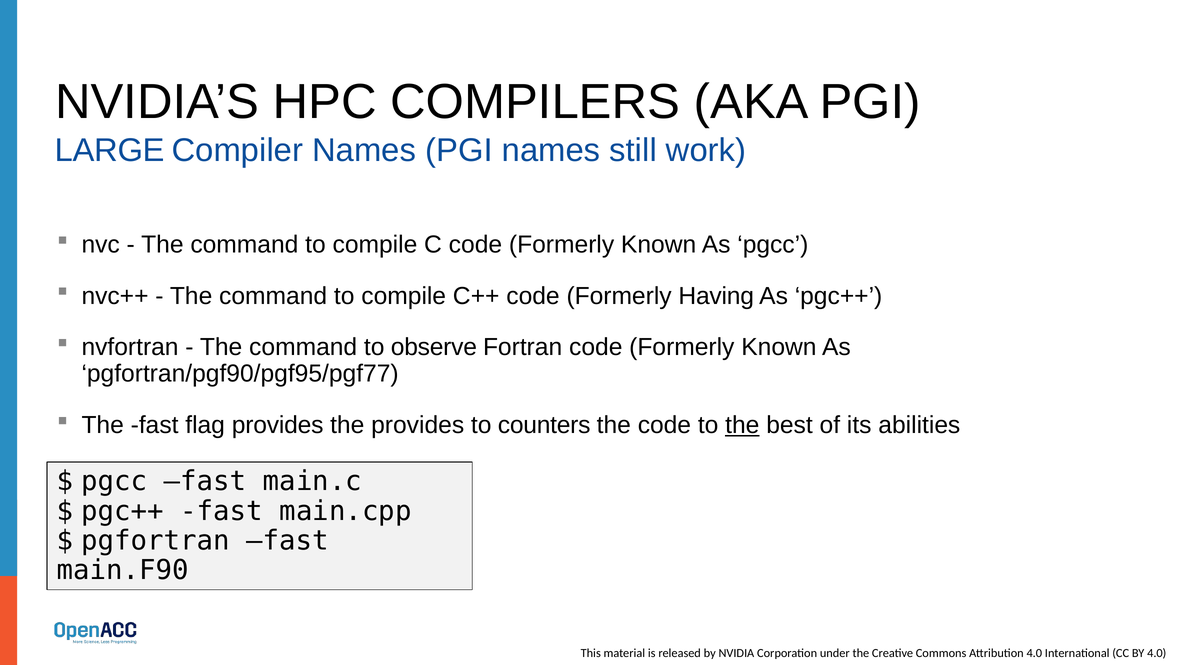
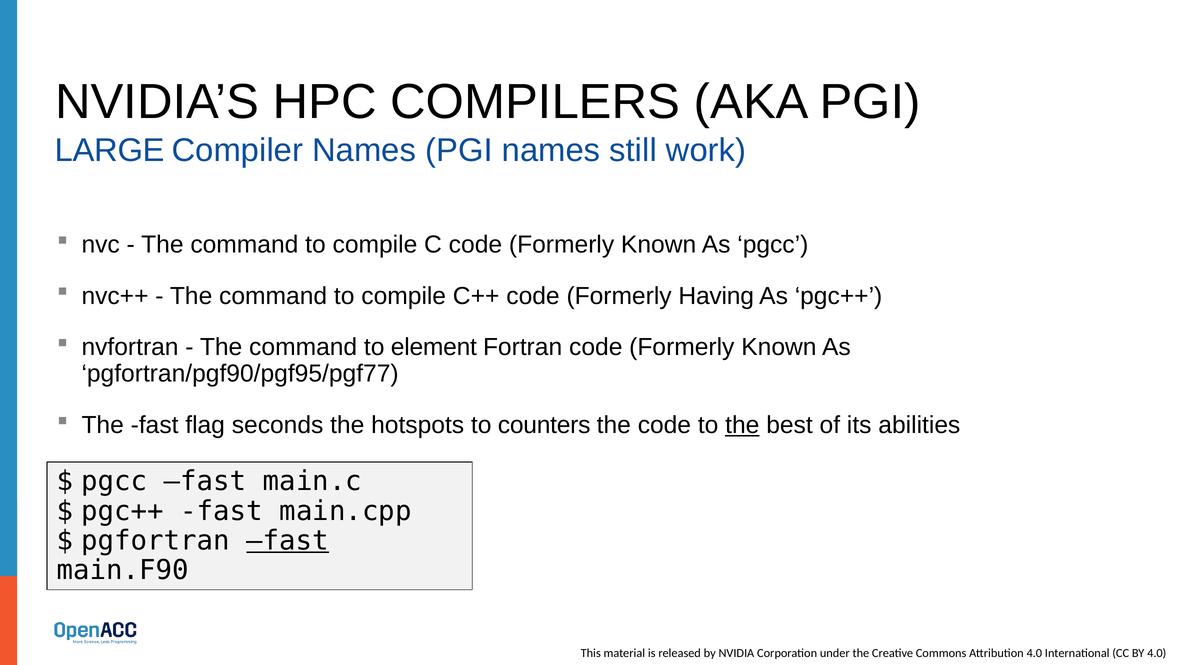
observe: observe -> element
flag provides: provides -> seconds
the provides: provides -> hotspots
fast at (288, 540) underline: none -> present
